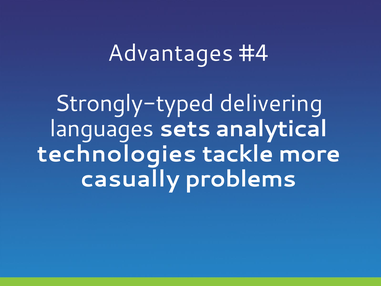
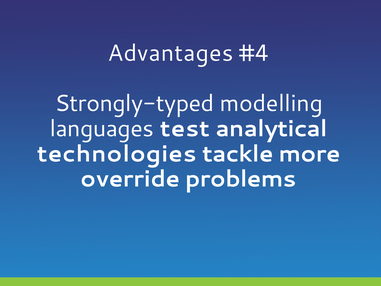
delivering: delivering -> modelling
sets: sets -> test
casually: casually -> override
